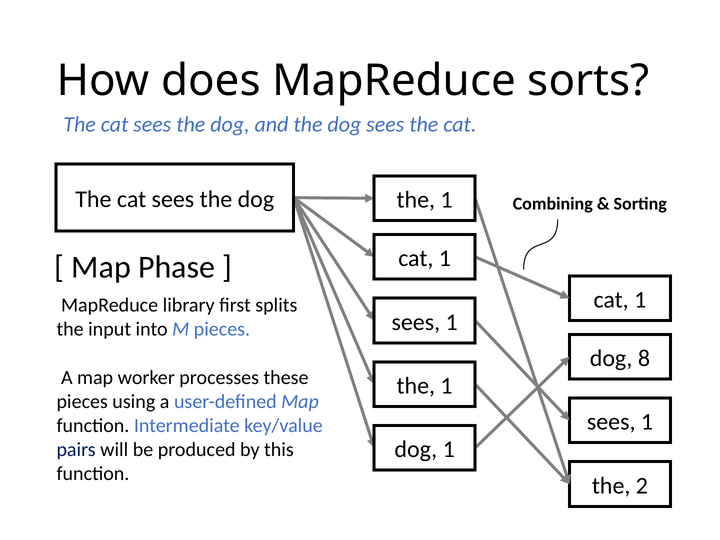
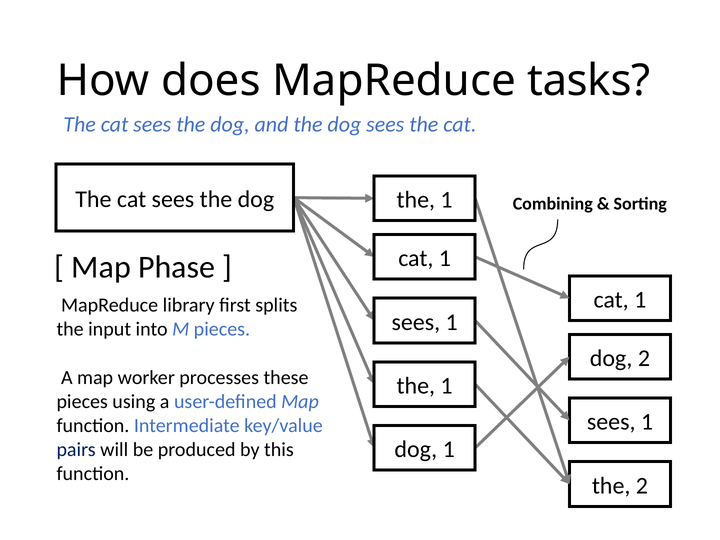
sorts: sorts -> tasks
dog 8: 8 -> 2
